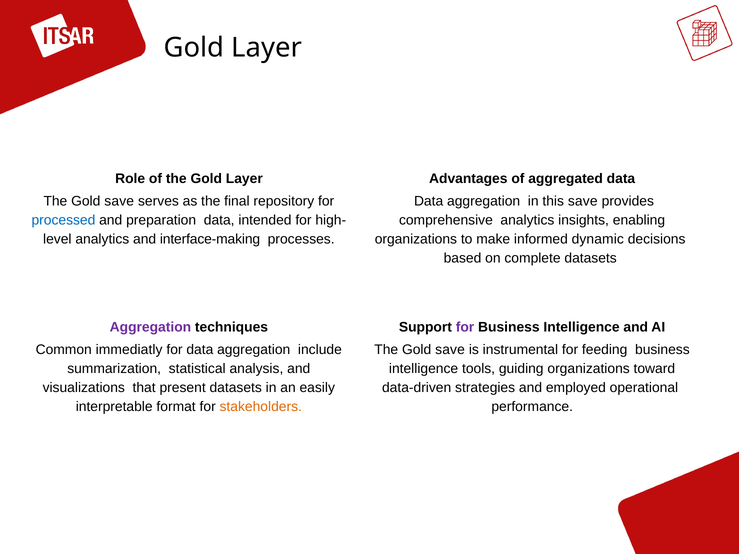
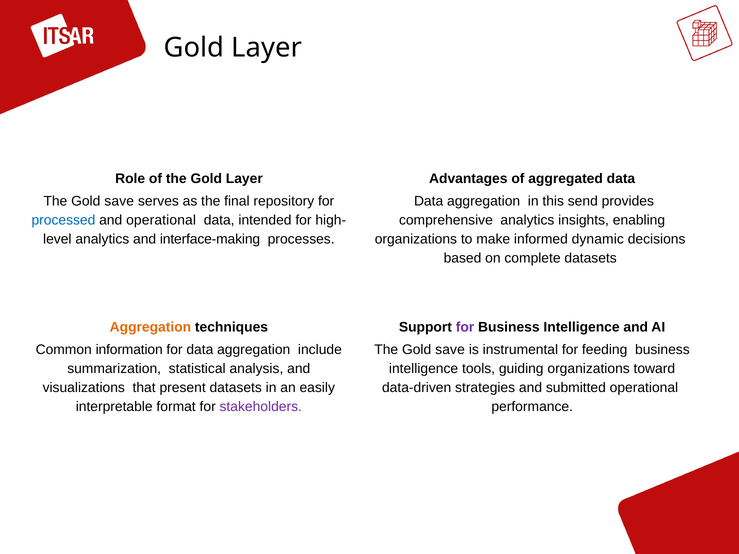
this save: save -> send
and preparation: preparation -> operational
Aggregation at (150, 327) colour: purple -> orange
immediatly: immediatly -> information
employed: employed -> submitted
stakeholders colour: orange -> purple
